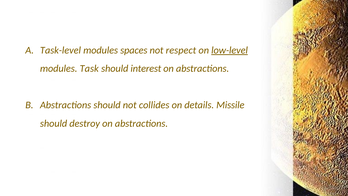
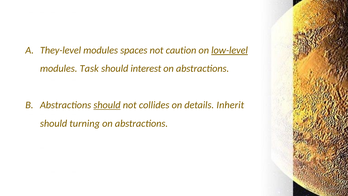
Task-level: Task-level -> They-level
respect: respect -> caution
should at (107, 105) underline: none -> present
Missile: Missile -> Inherit
destroy: destroy -> turning
